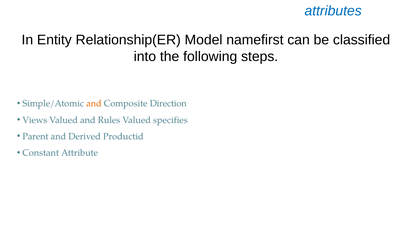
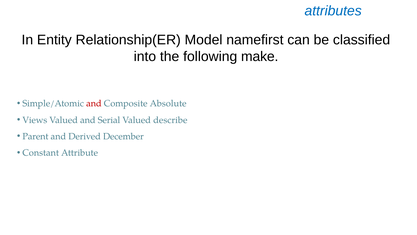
steps: steps -> make
and at (94, 103) colour: orange -> red
Direction: Direction -> Absolute
Rules: Rules -> Serial
specifies: specifies -> describe
Productid: Productid -> December
